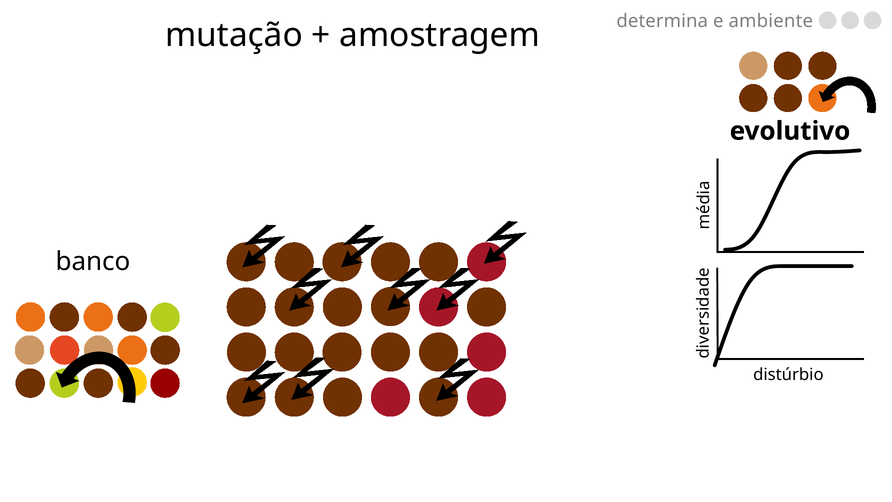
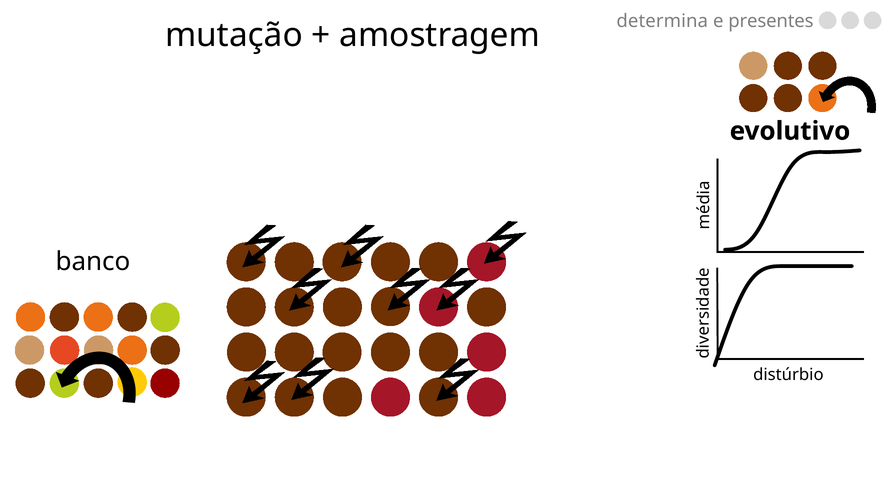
ambiente: ambiente -> presentes
